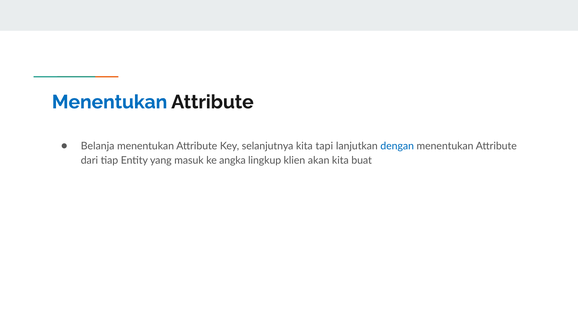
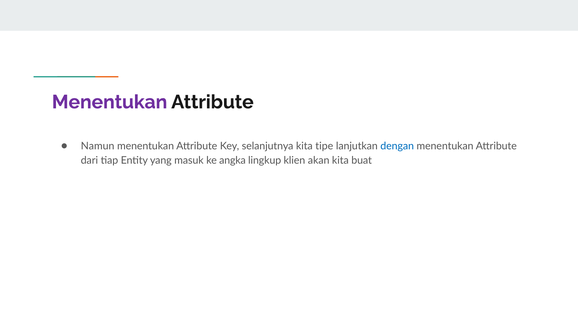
Menentukan at (110, 102) colour: blue -> purple
Belanja: Belanja -> Namun
tapi: tapi -> tipe
